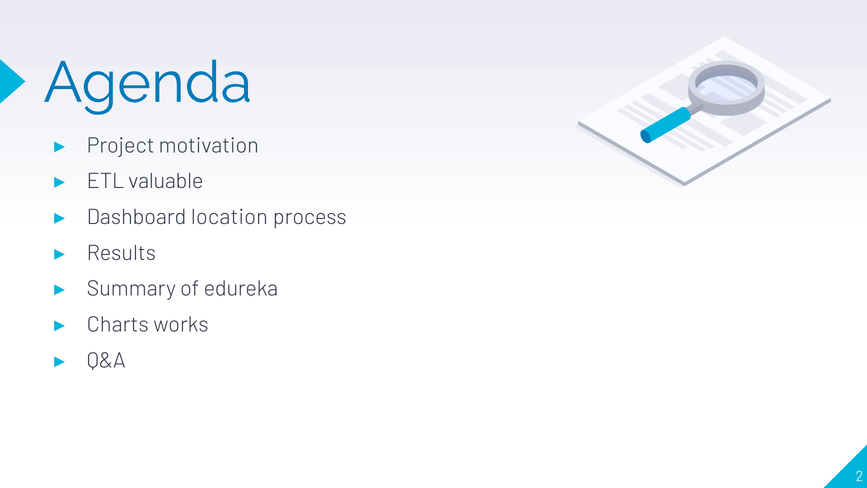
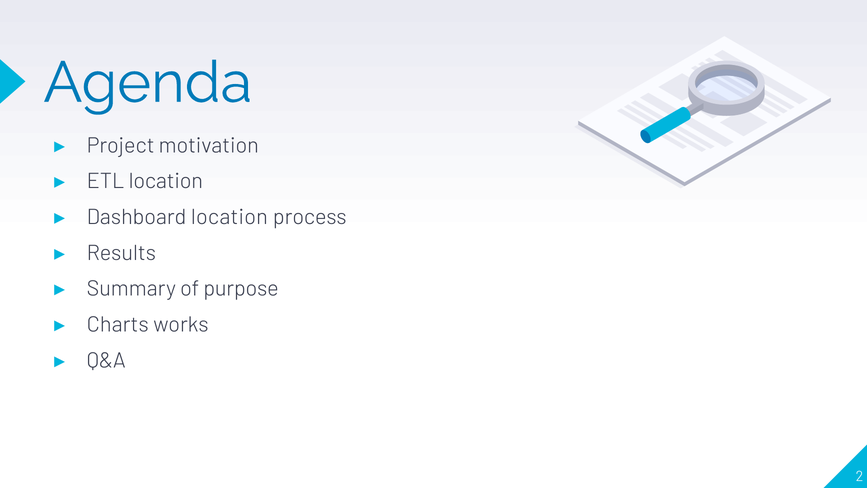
ETL valuable: valuable -> location
edureka: edureka -> purpose
